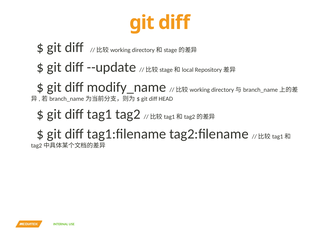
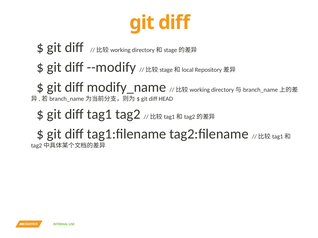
--update: --update -> --modify
